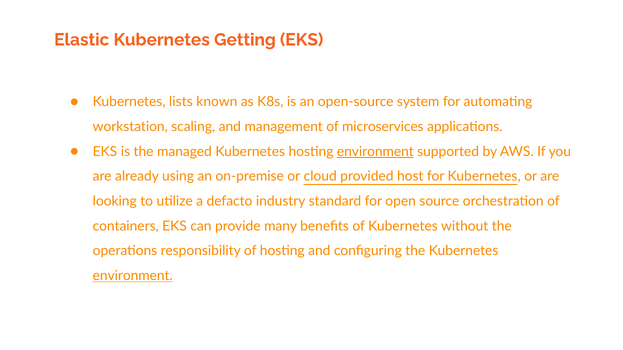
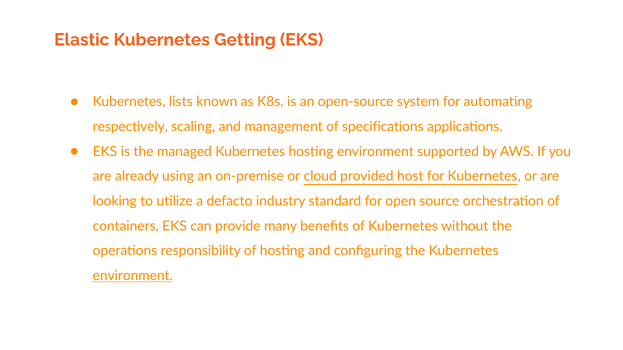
workstation: workstation -> respectively
microservices: microservices -> specifications
environment at (375, 152) underline: present -> none
